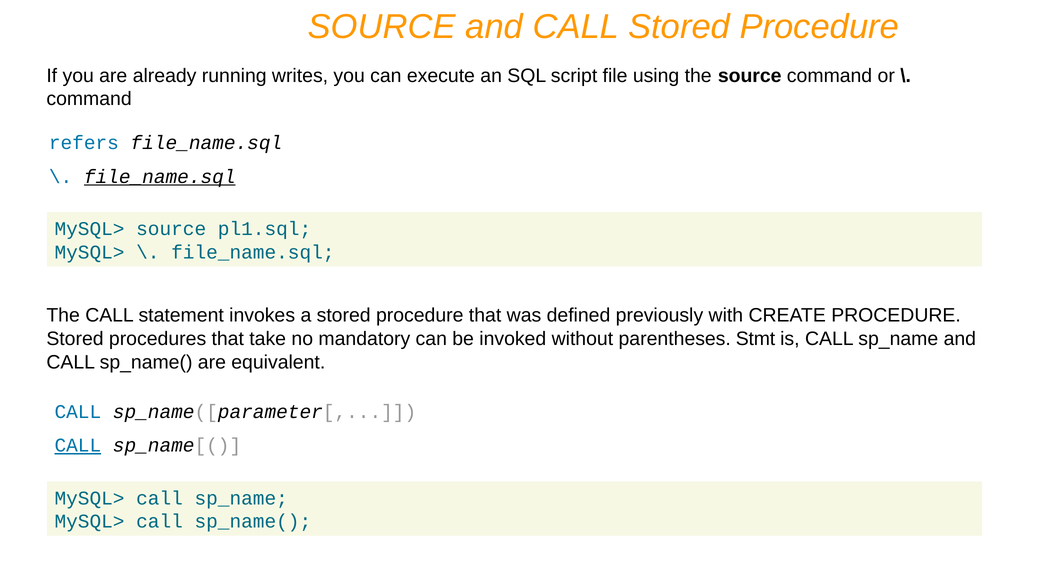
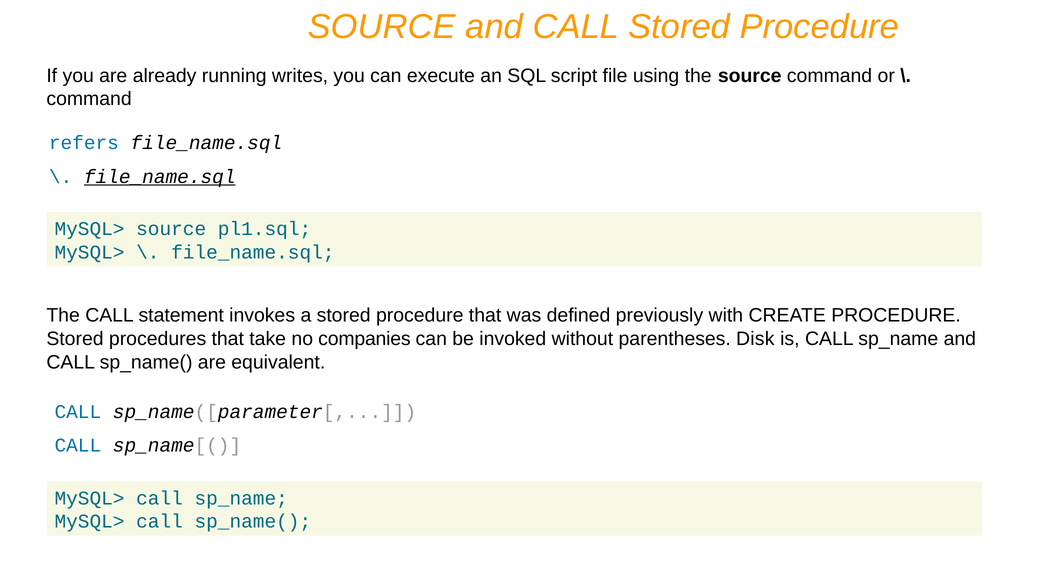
mandatory: mandatory -> companies
Stmt: Stmt -> Disk
CALL at (78, 446) underline: present -> none
